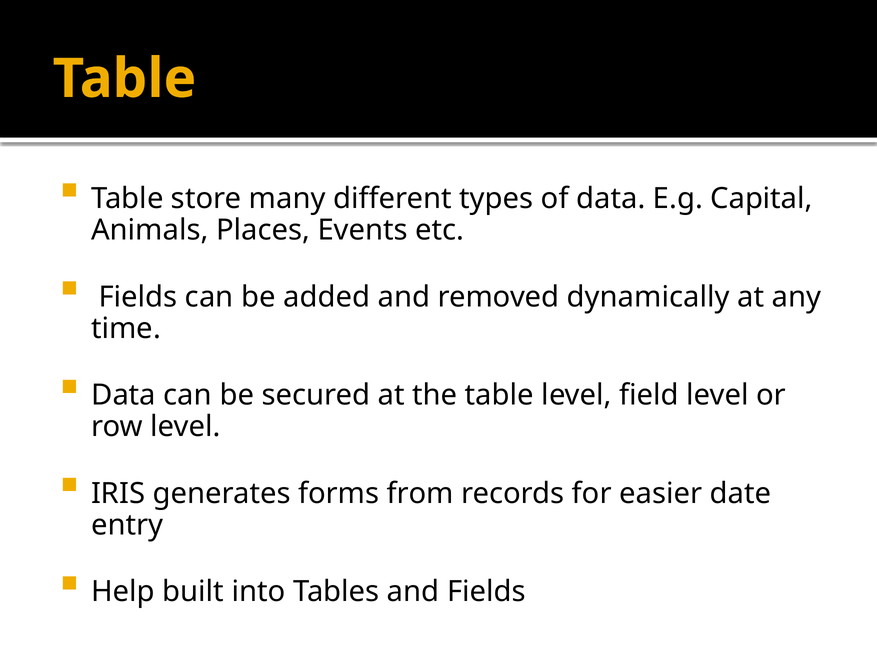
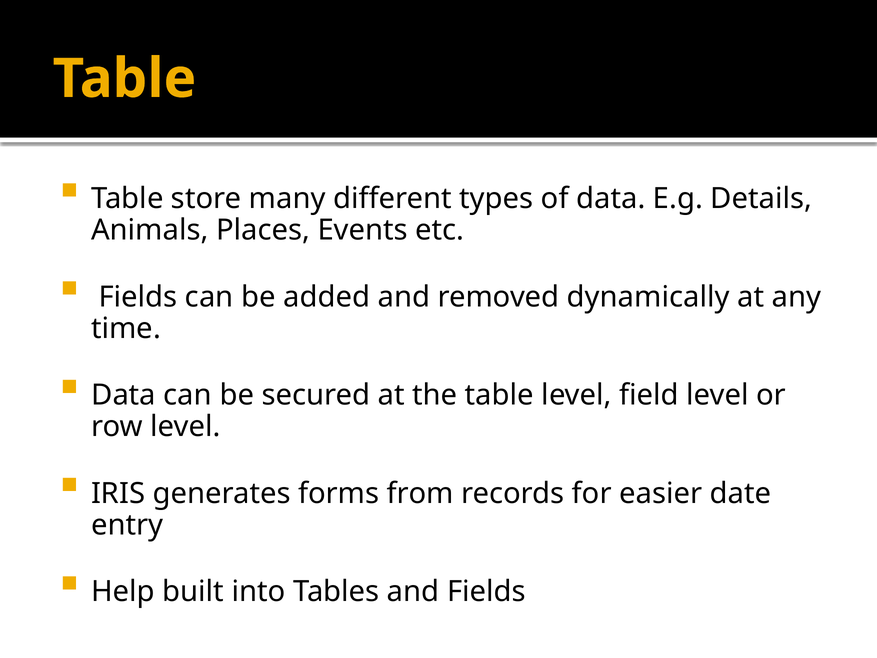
Capital: Capital -> Details
